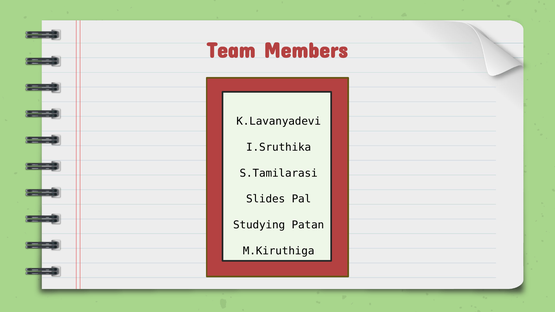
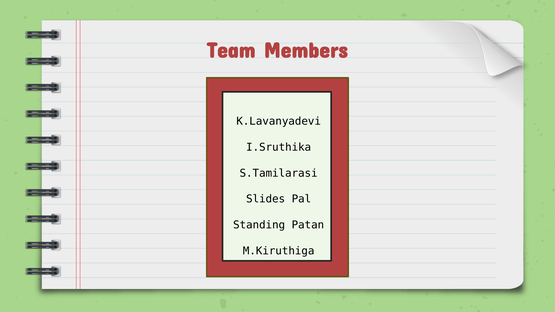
Studying: Studying -> Standing
